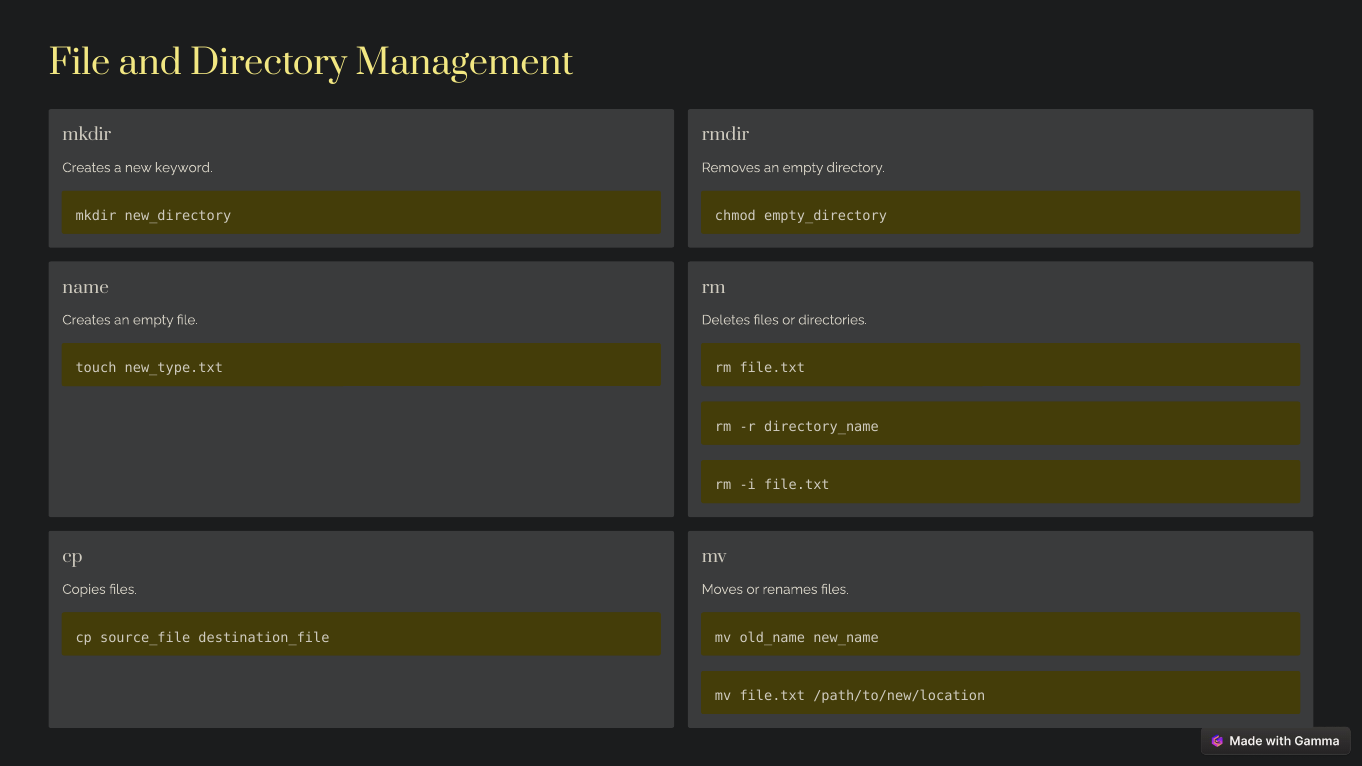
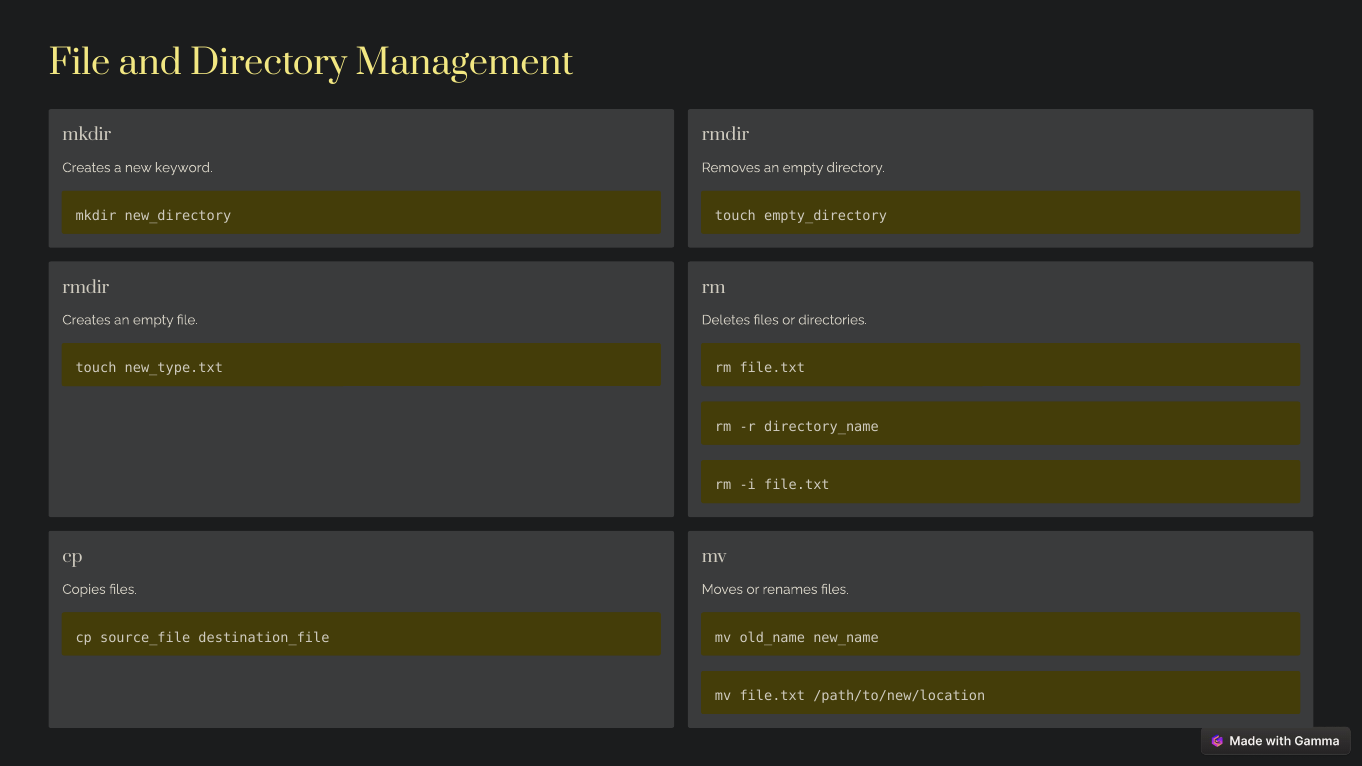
chmod at (735, 216): chmod -> touch
name at (86, 288): name -> rmdir
